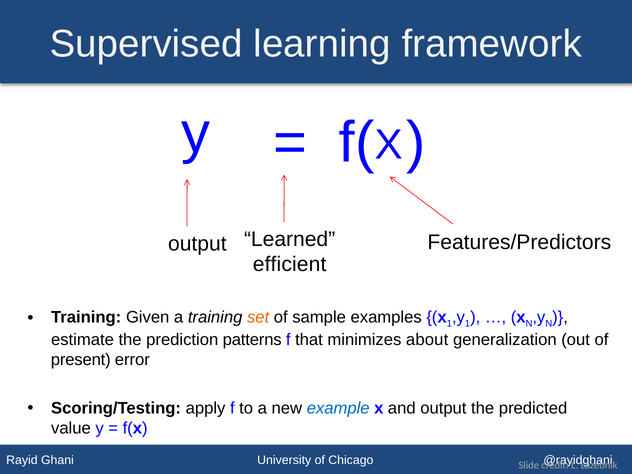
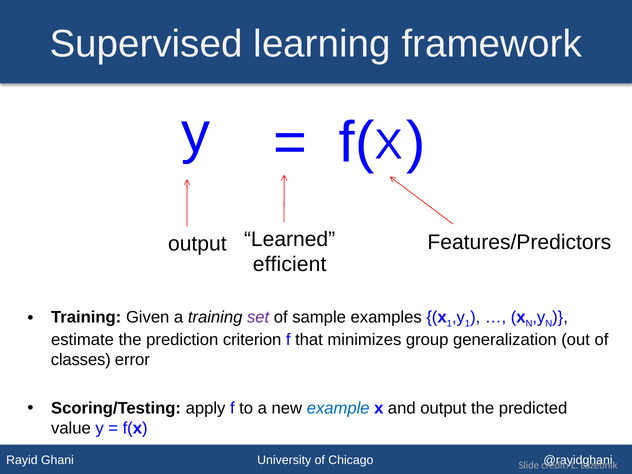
set colour: orange -> purple
patterns: patterns -> criterion
about: about -> group
present: present -> classes
